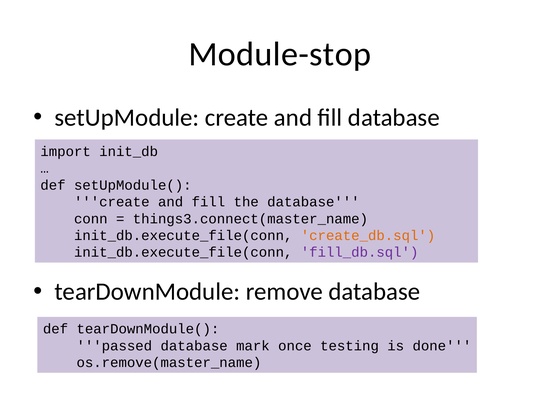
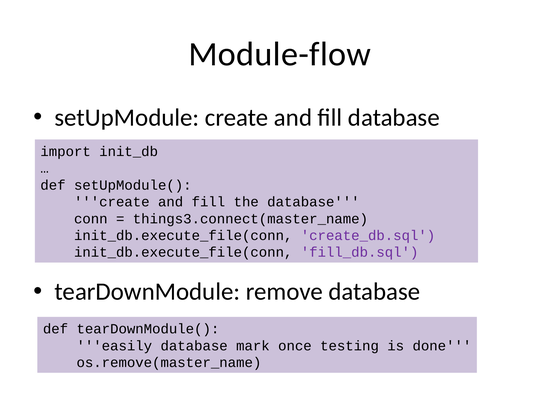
Module-stop: Module-stop -> Module-flow
create_db.sql colour: orange -> purple
passed: passed -> easily
